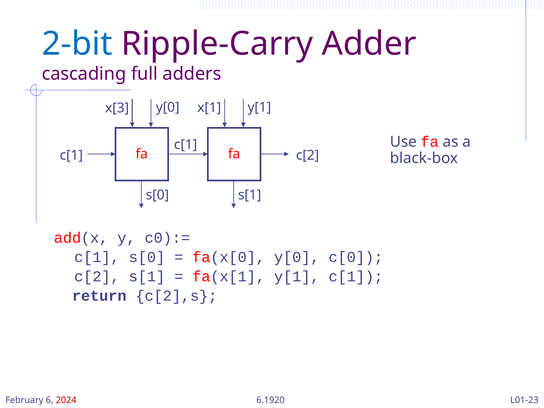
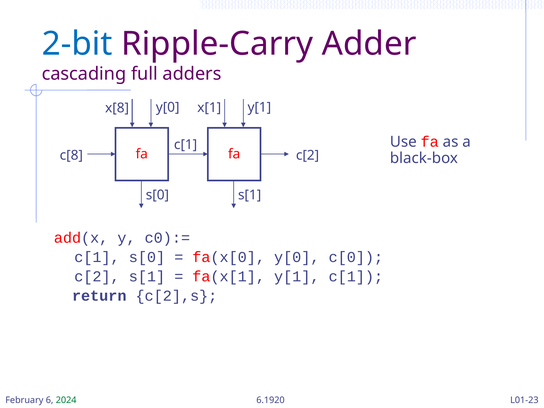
x[3: x[3 -> x[8
c[1 at (71, 155): c[1 -> c[8
2024 colour: red -> green
